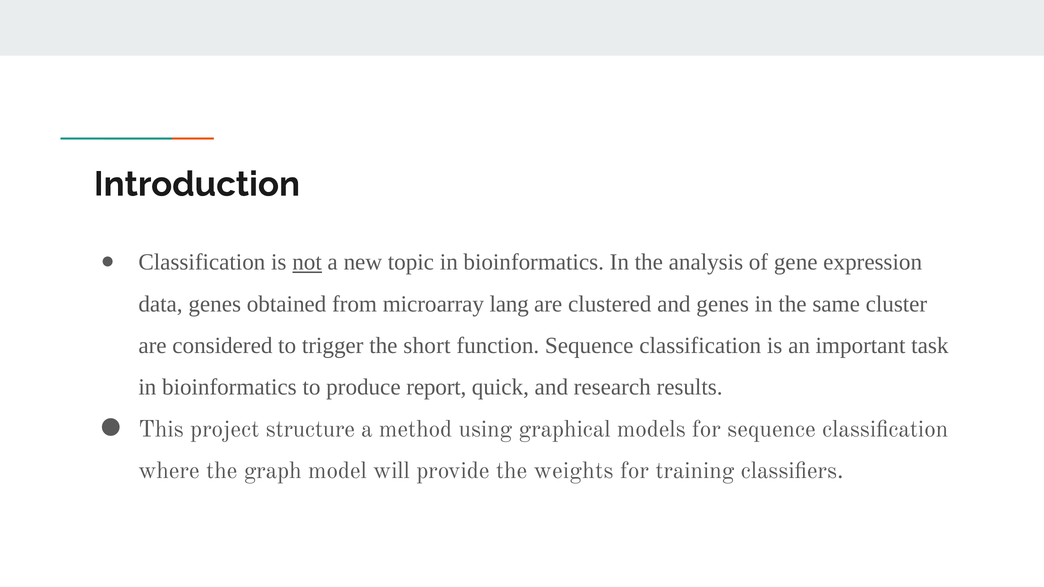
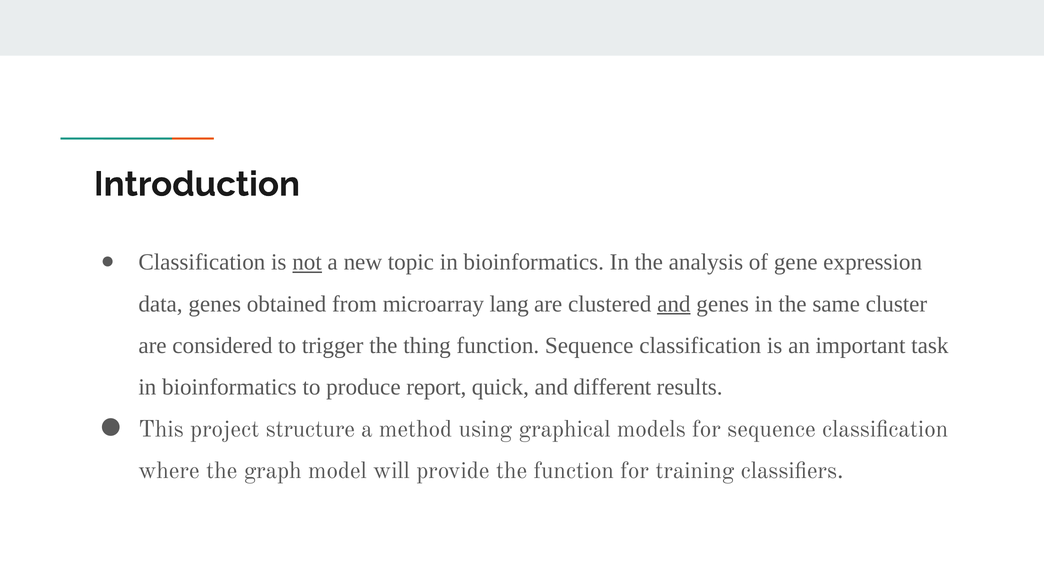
and at (674, 304) underline: none -> present
short: short -> thing
research: research -> different
the weights: weights -> function
